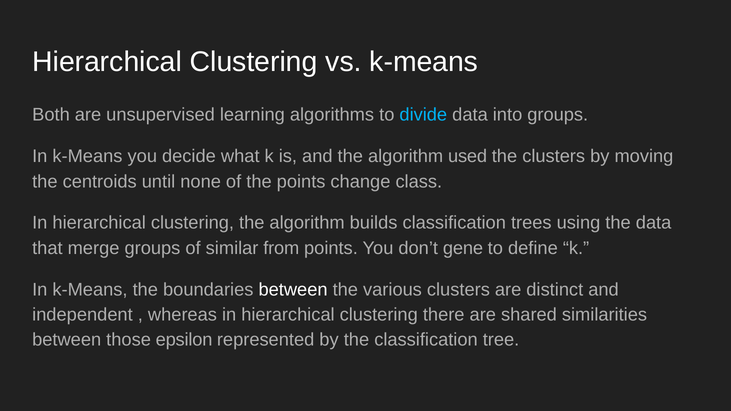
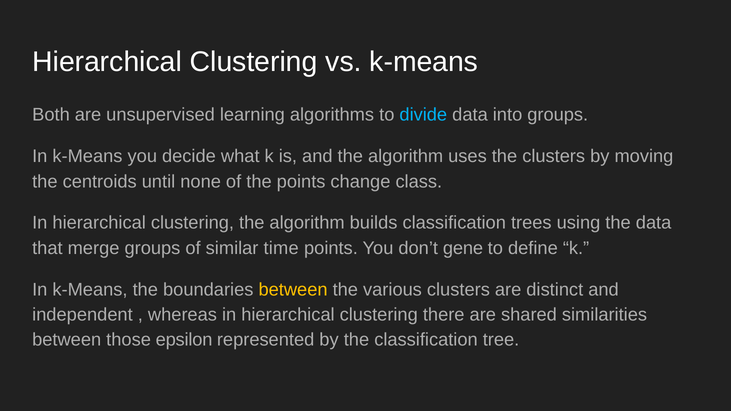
used: used -> uses
from: from -> time
between at (293, 290) colour: white -> yellow
